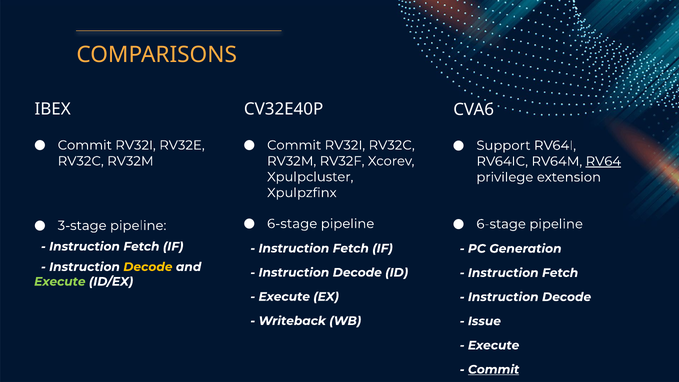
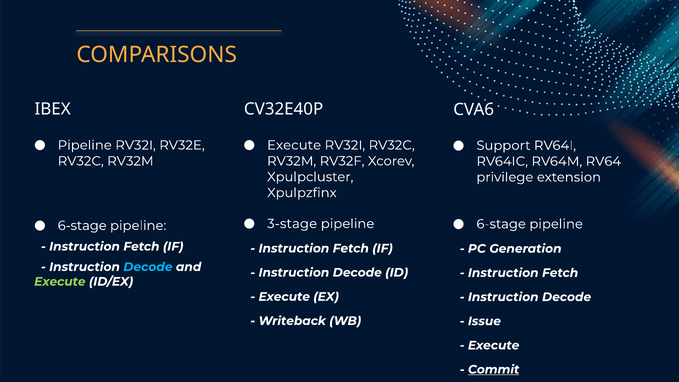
Commit at (85, 145): Commit -> Pipeline
Commit at (294, 145): Commit -> Execute
RV64 underline: present -> none
6-stage at (292, 224): 6-stage -> 3-stage
3-stage at (82, 226): 3-stage -> 6-stage
Decode at (148, 267) colour: yellow -> light blue
